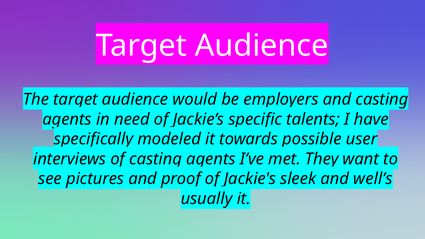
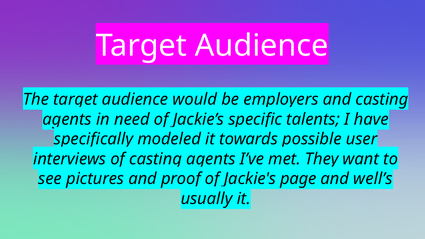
sleek: sleek -> page
